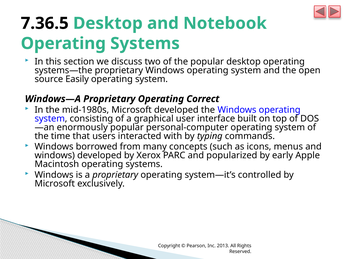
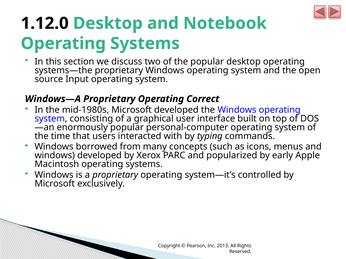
7.36.5: 7.36.5 -> 1.12.0
Easily: Easily -> Input
